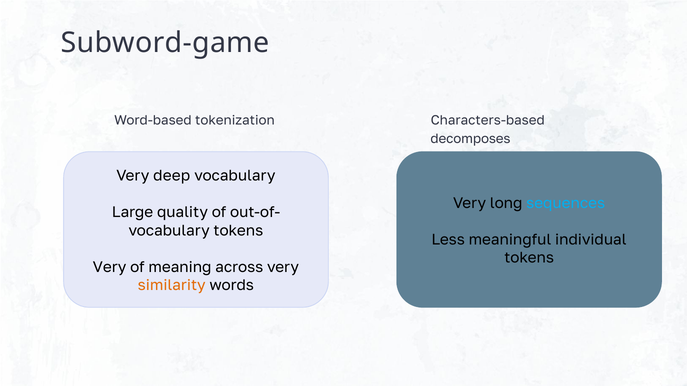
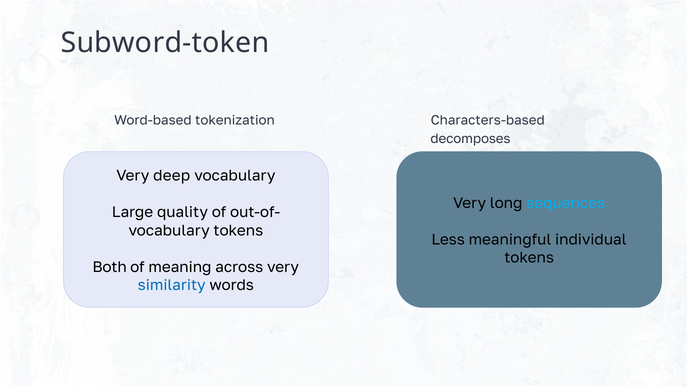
Subword-game: Subword-game -> Subword-token
Very at (109, 267): Very -> Both
similarity colour: orange -> blue
